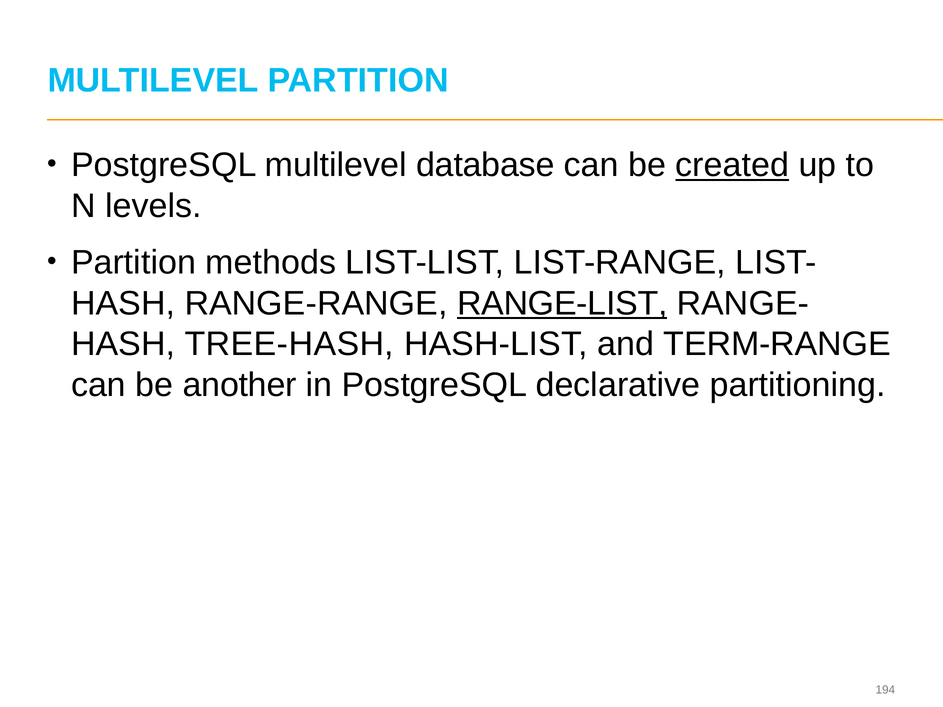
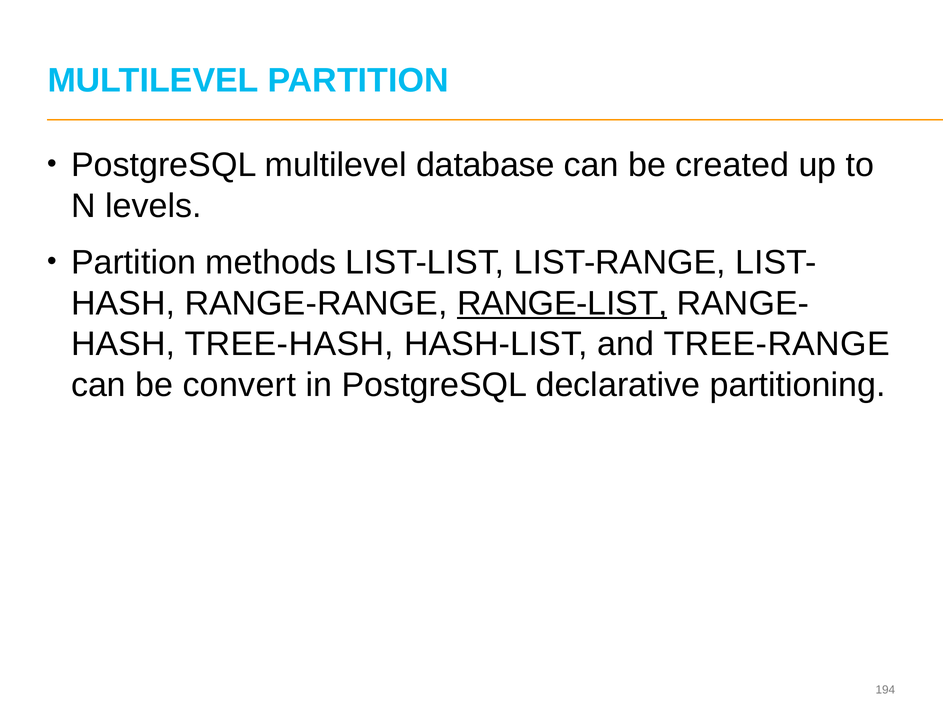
created underline: present -> none
TERM-RANGE: TERM-RANGE -> TREE-RANGE
another: another -> convert
